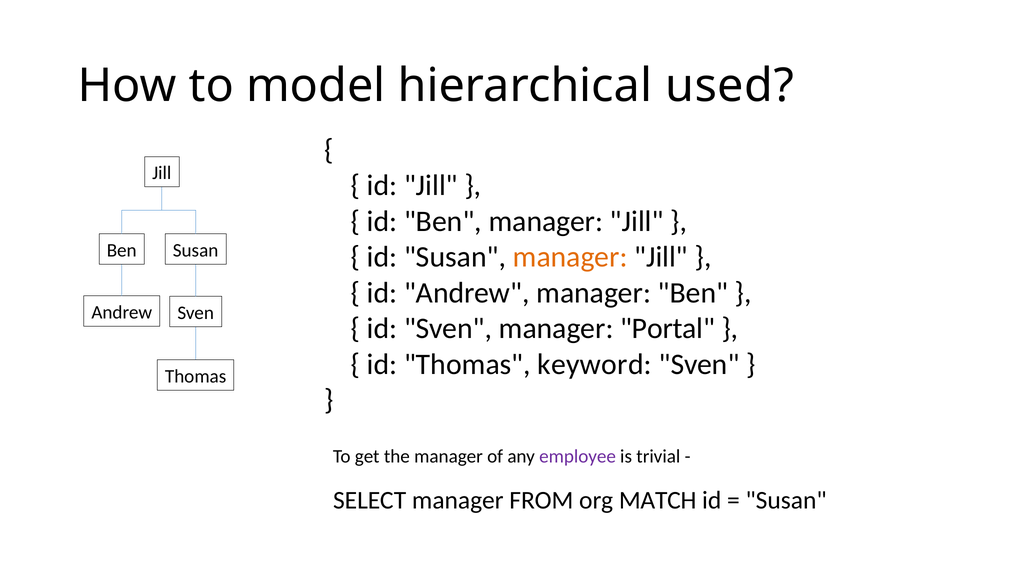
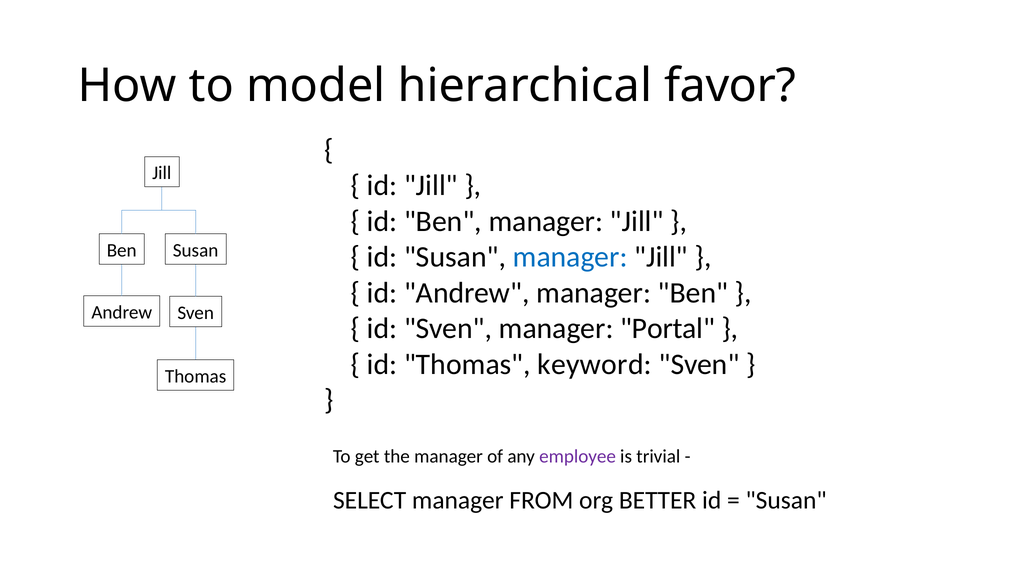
used: used -> favor
manager at (570, 257) colour: orange -> blue
MATCH: MATCH -> BETTER
